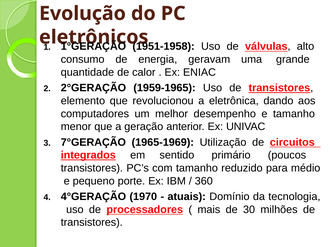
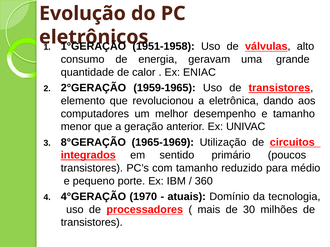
7°GERAÇÃO: 7°GERAÇÃO -> 8°GERAÇÃO
